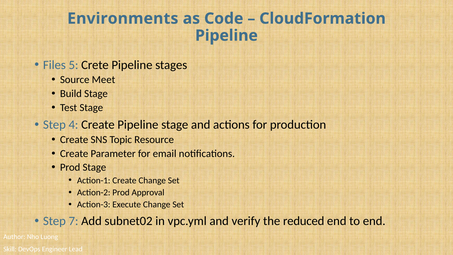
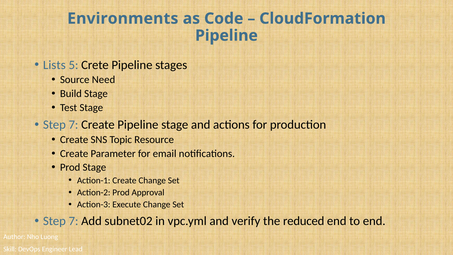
Files: Files -> Lists
Meet: Meet -> Need
4 at (73, 125): 4 -> 7
